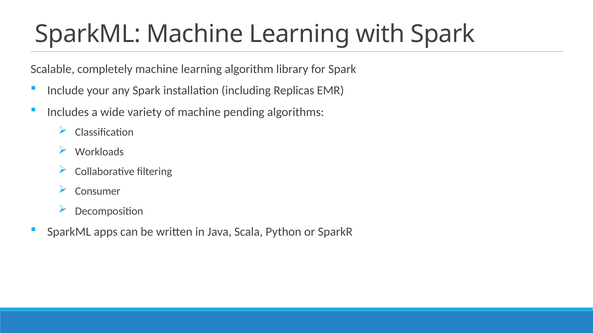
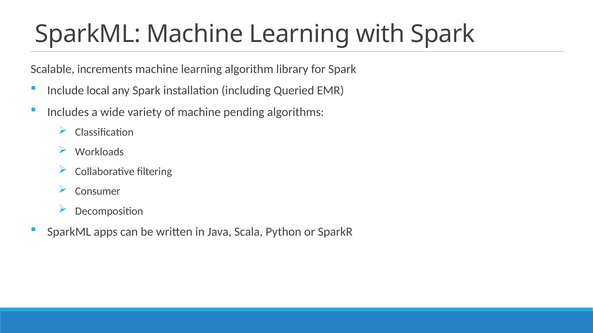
completely: completely -> increments
your: your -> local
Replicas: Replicas -> Queried
